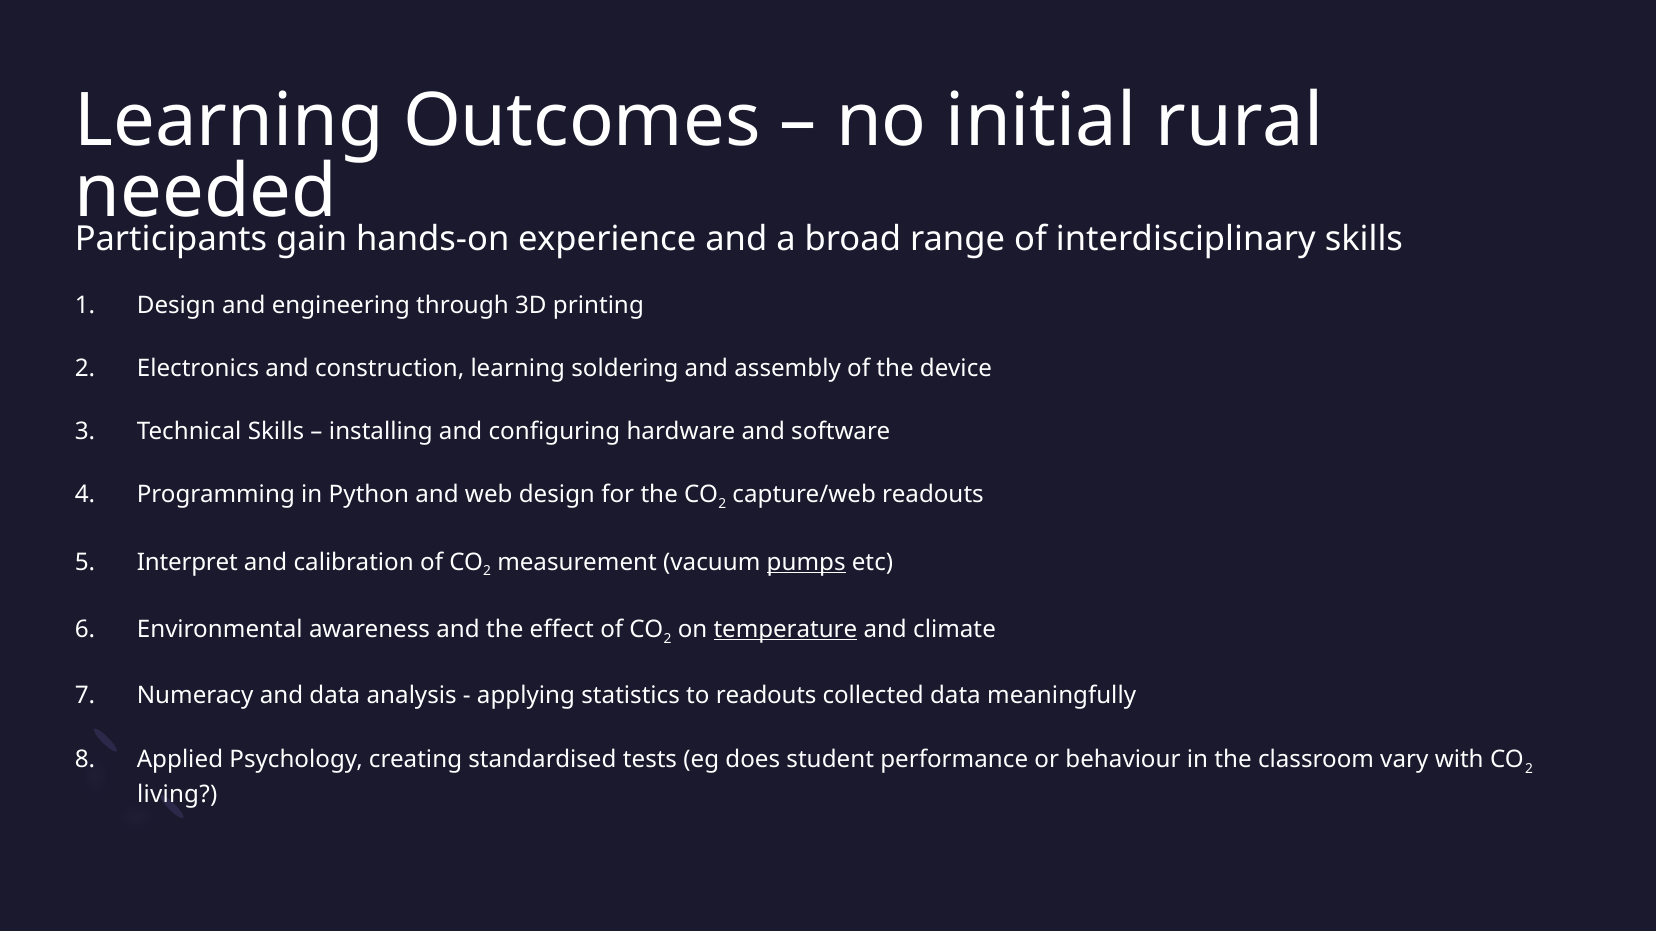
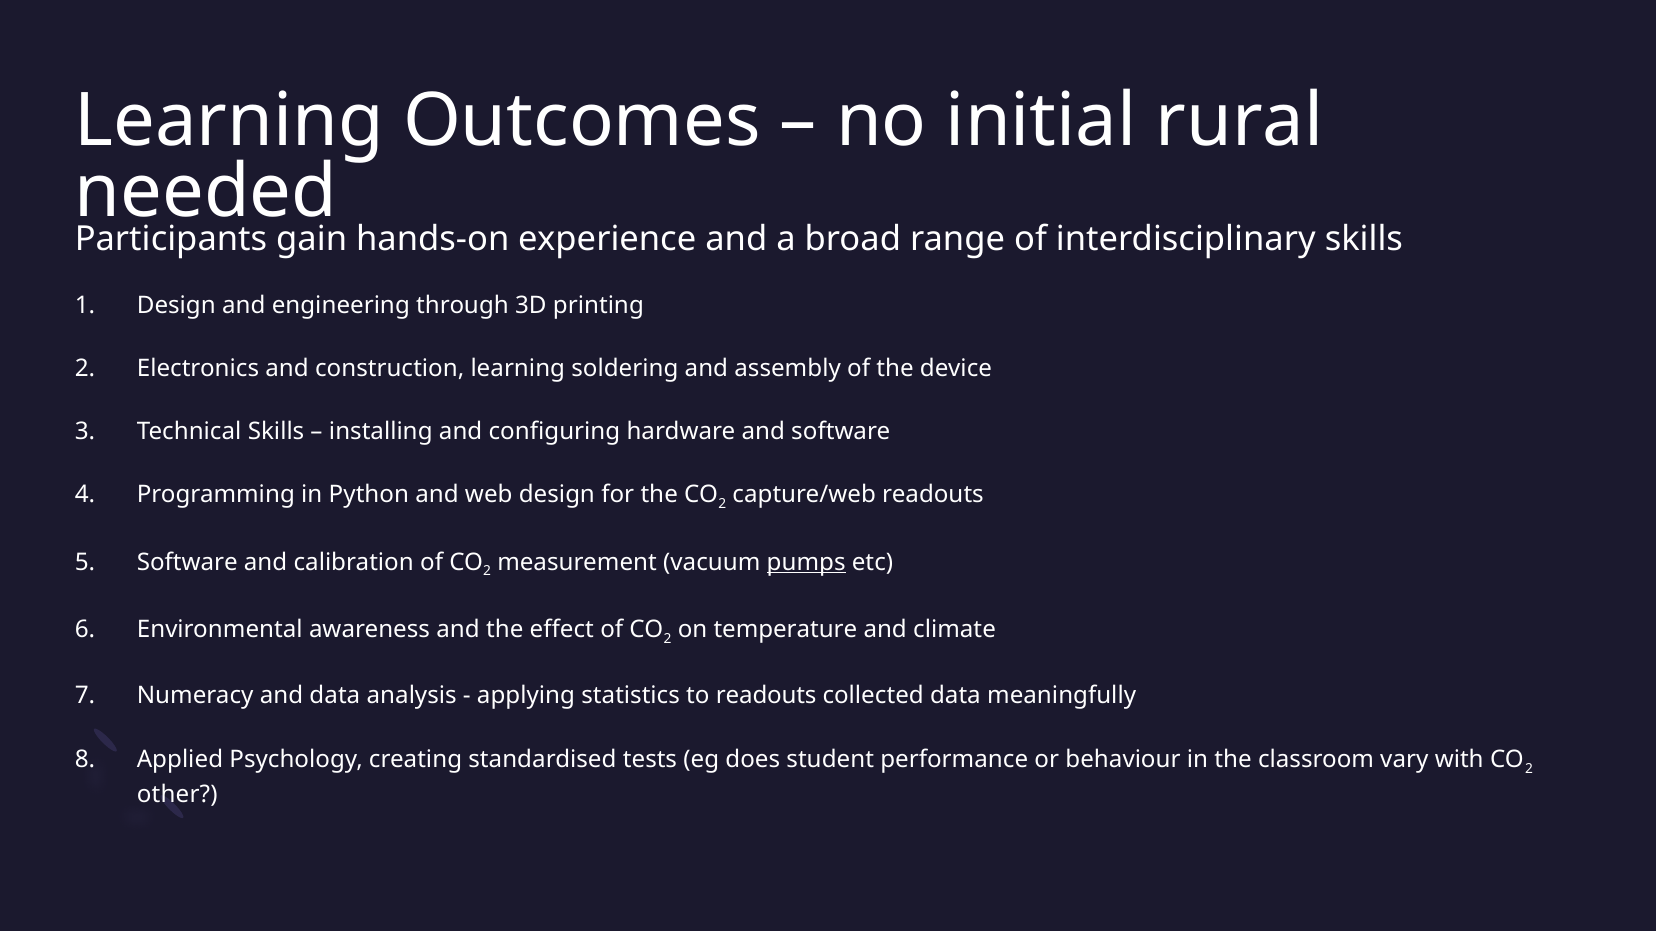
Interpret at (187, 562): Interpret -> Software
temperature underline: present -> none
living: living -> other
